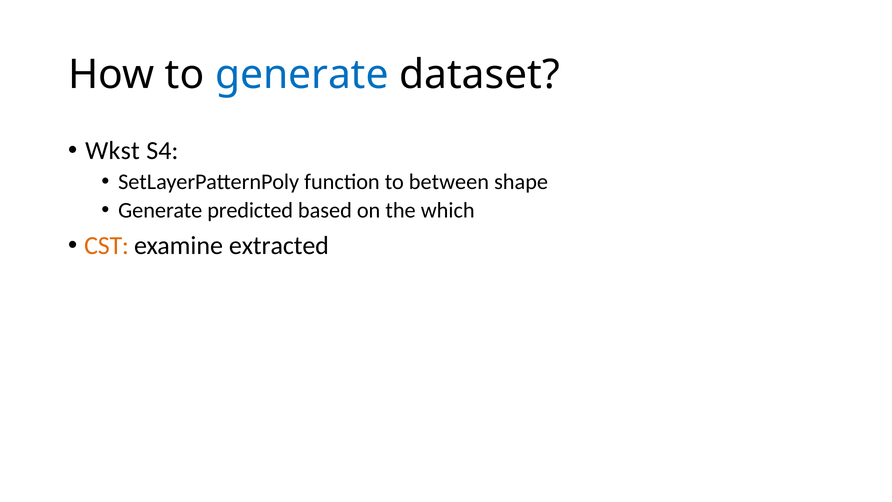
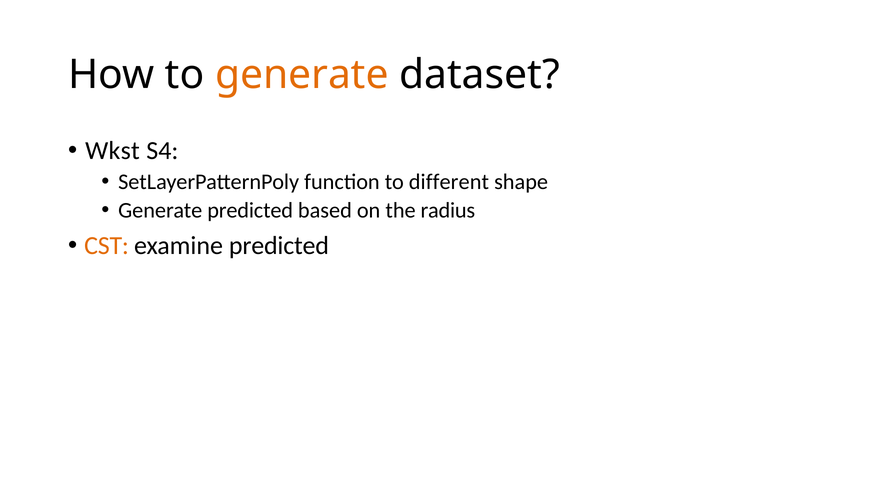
generate at (302, 75) colour: blue -> orange
between: between -> different
which: which -> radius
examine extracted: extracted -> predicted
